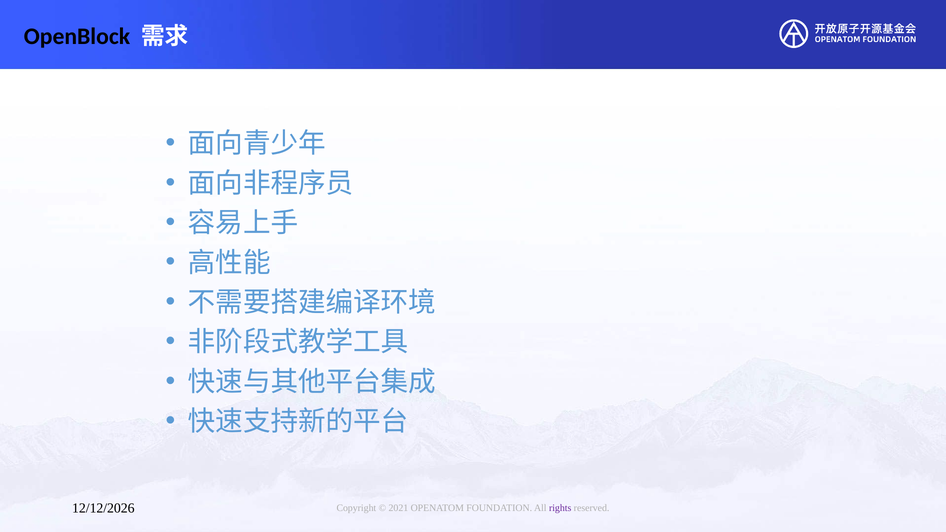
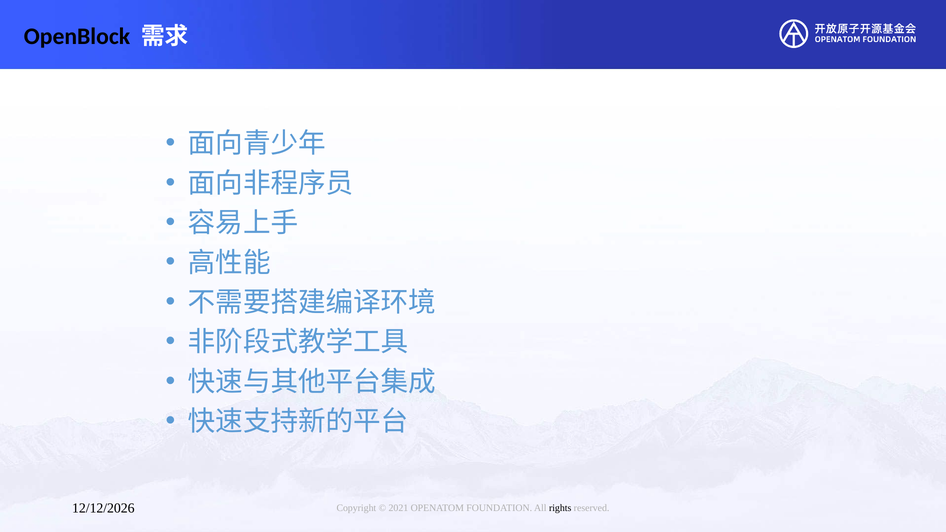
rights colour: purple -> black
